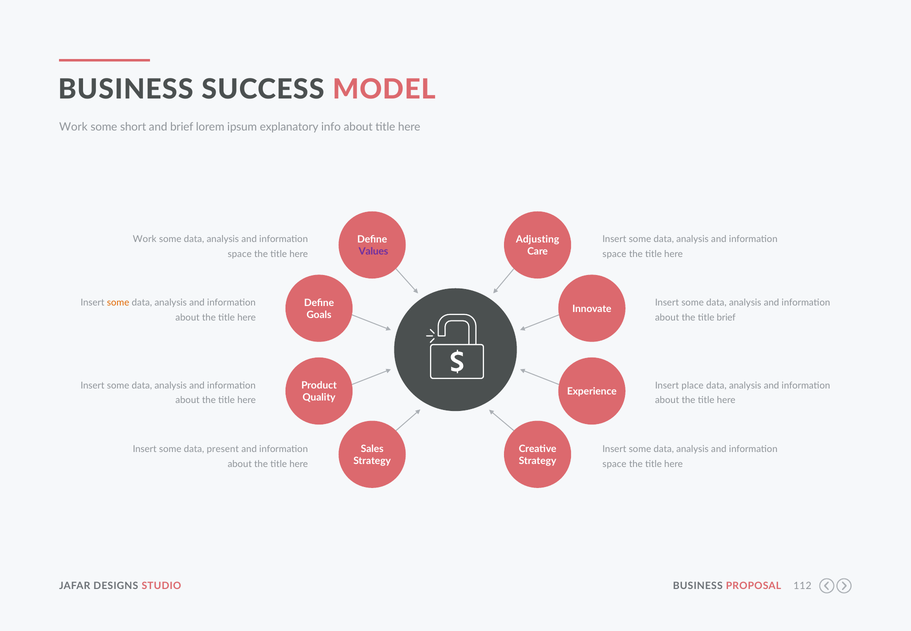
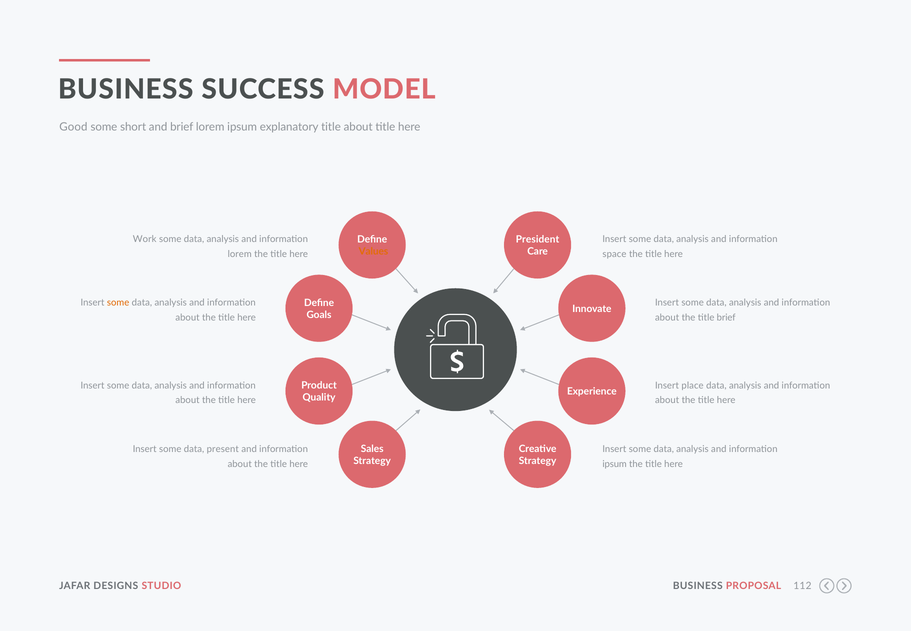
Work at (73, 127): Work -> Good
explanatory info: info -> title
Adjusting: Adjusting -> President
Values colour: purple -> orange
space at (240, 254): space -> lorem
space at (614, 464): space -> ipsum
